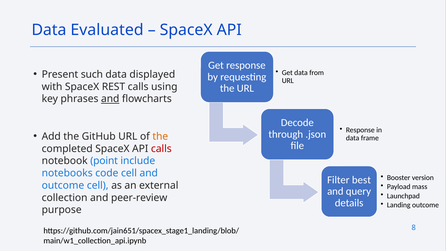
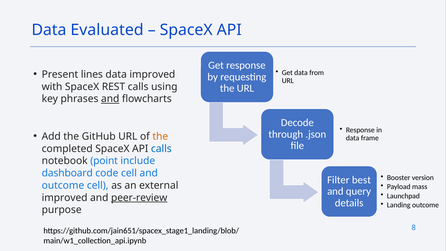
such: such -> lines
data displayed: displayed -> improved
calls at (161, 149) colour: red -> blue
notebooks: notebooks -> dashboard
collection at (65, 198): collection -> improved
peer-review underline: none -> present
